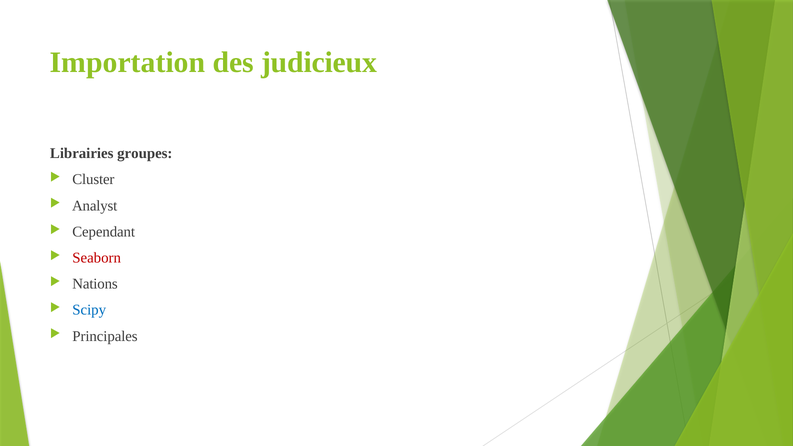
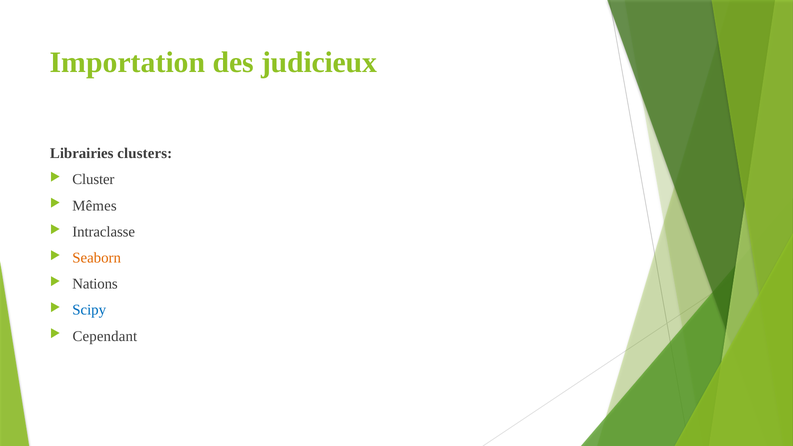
groupes: groupes -> clusters
Analyst: Analyst -> Mêmes
Cependant: Cependant -> Intraclasse
Seaborn colour: red -> orange
Principales: Principales -> Cependant
